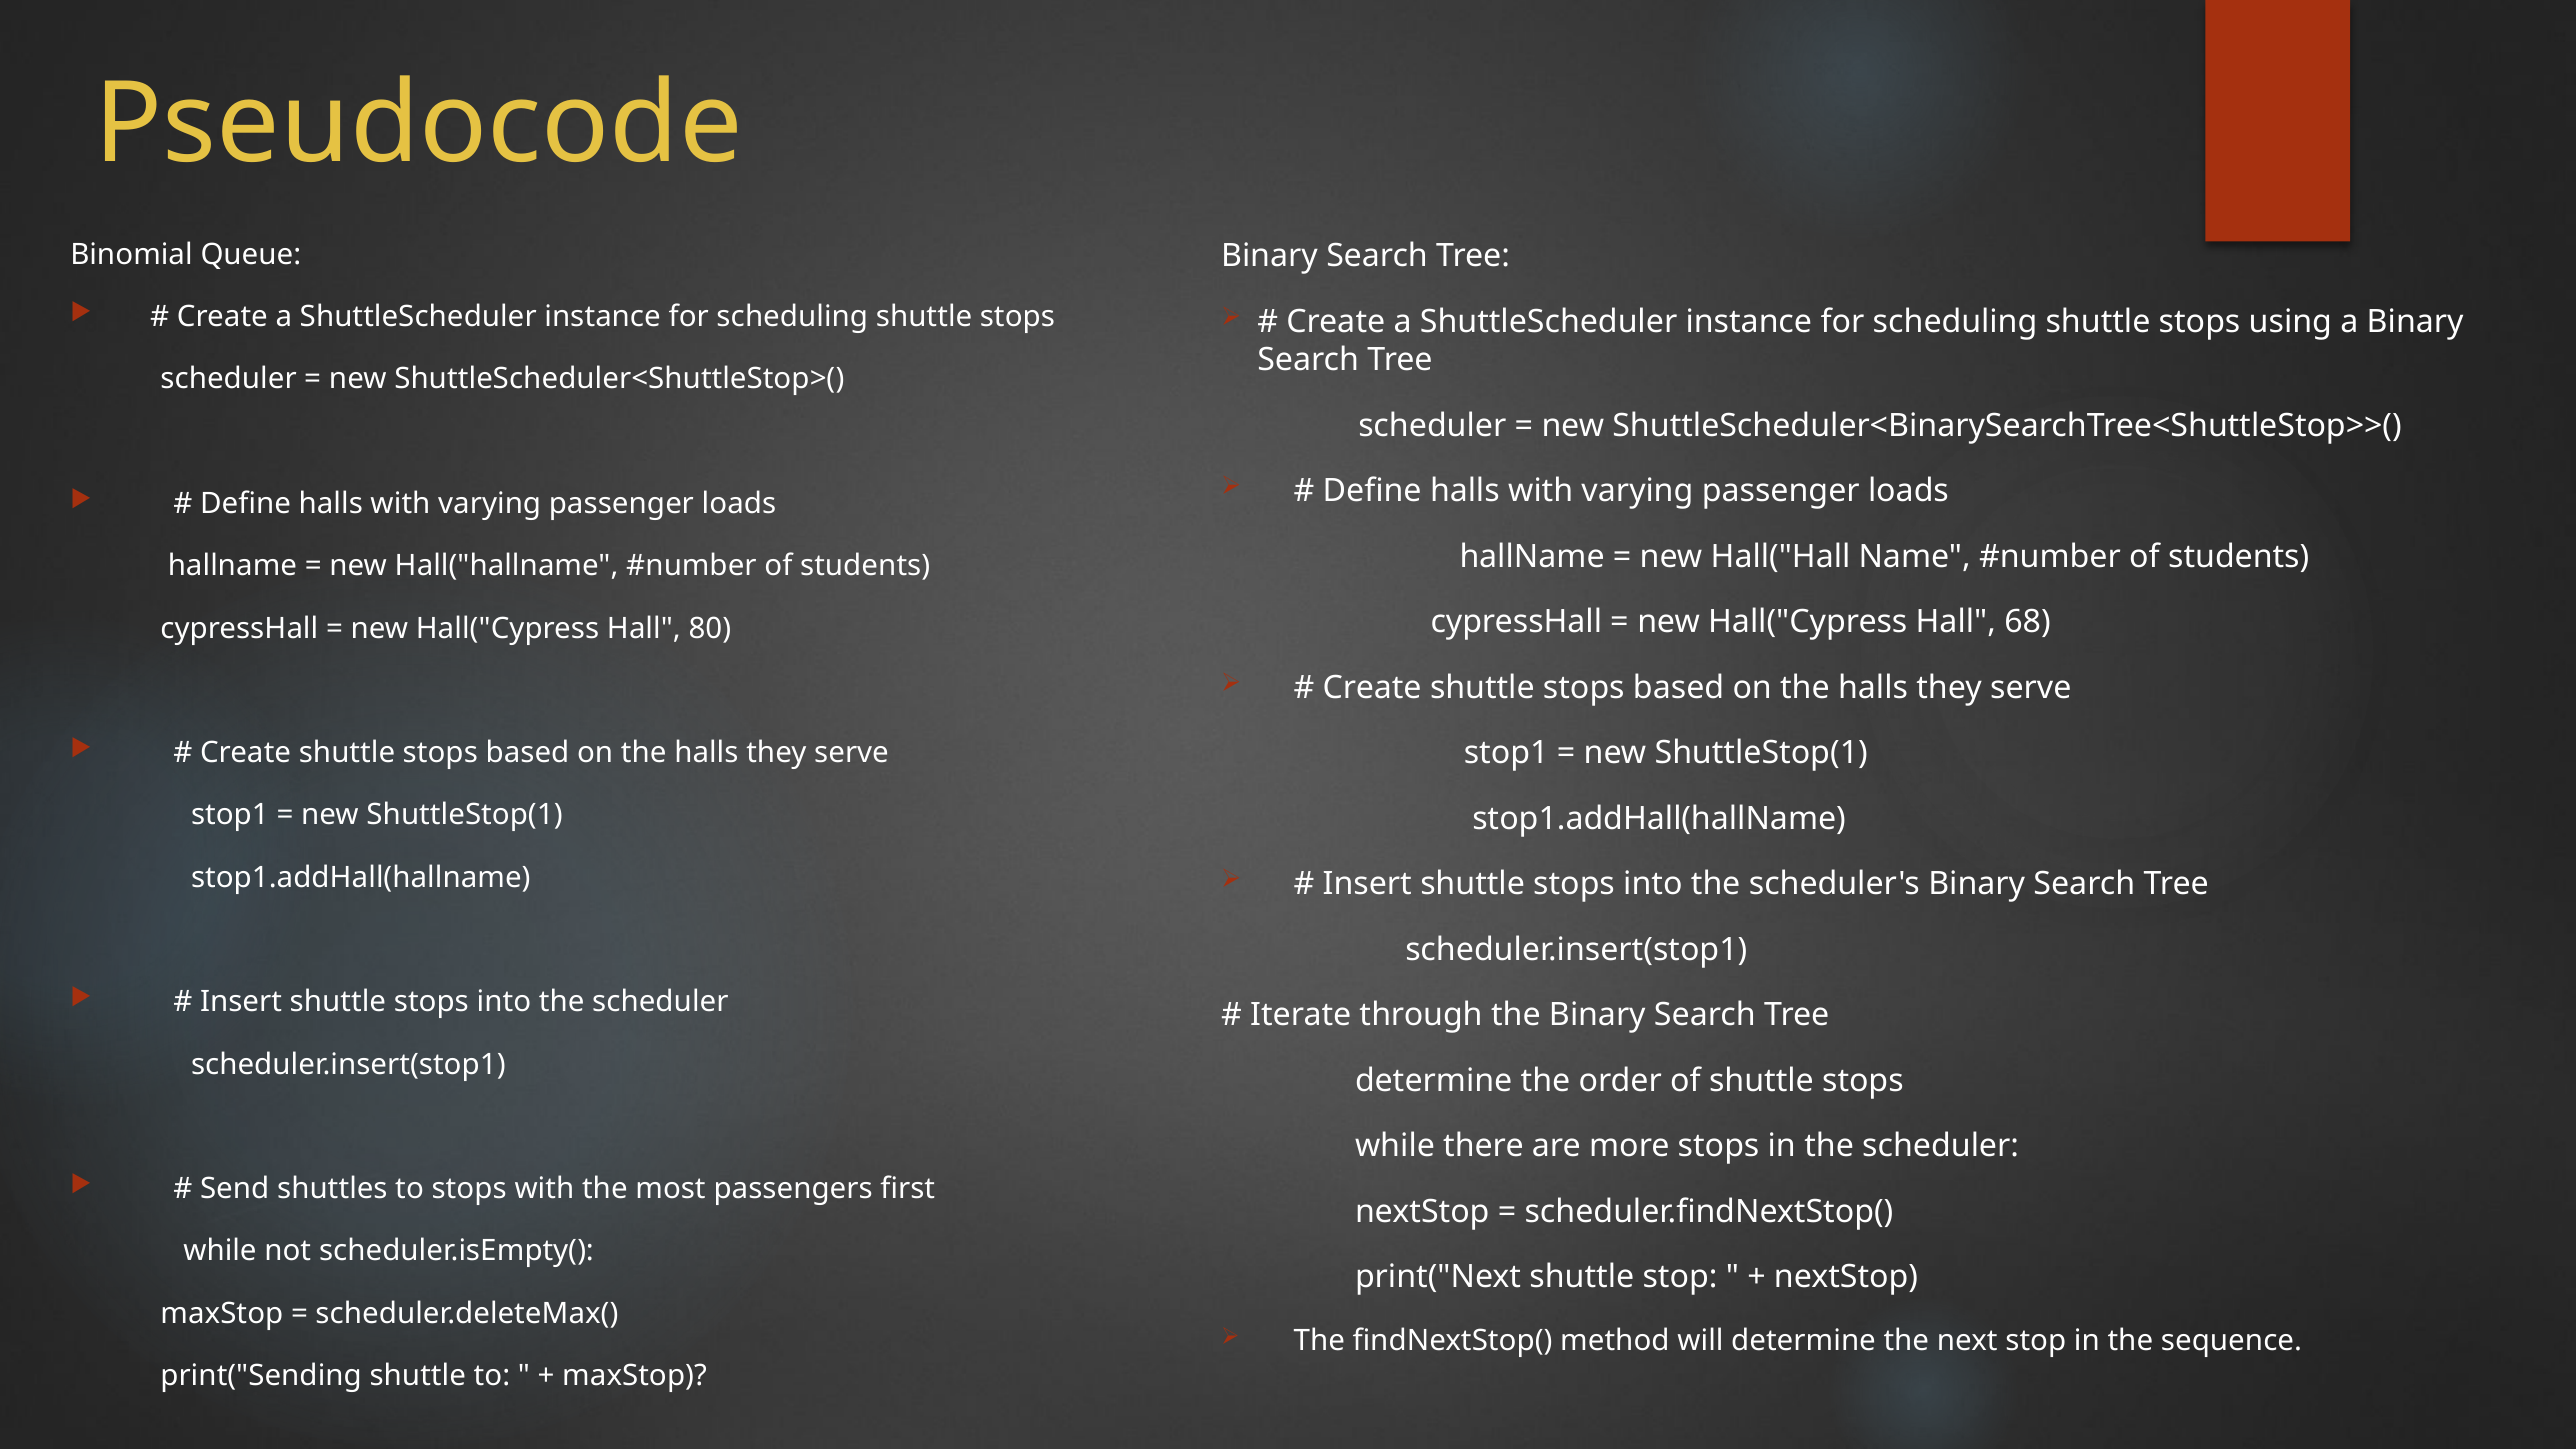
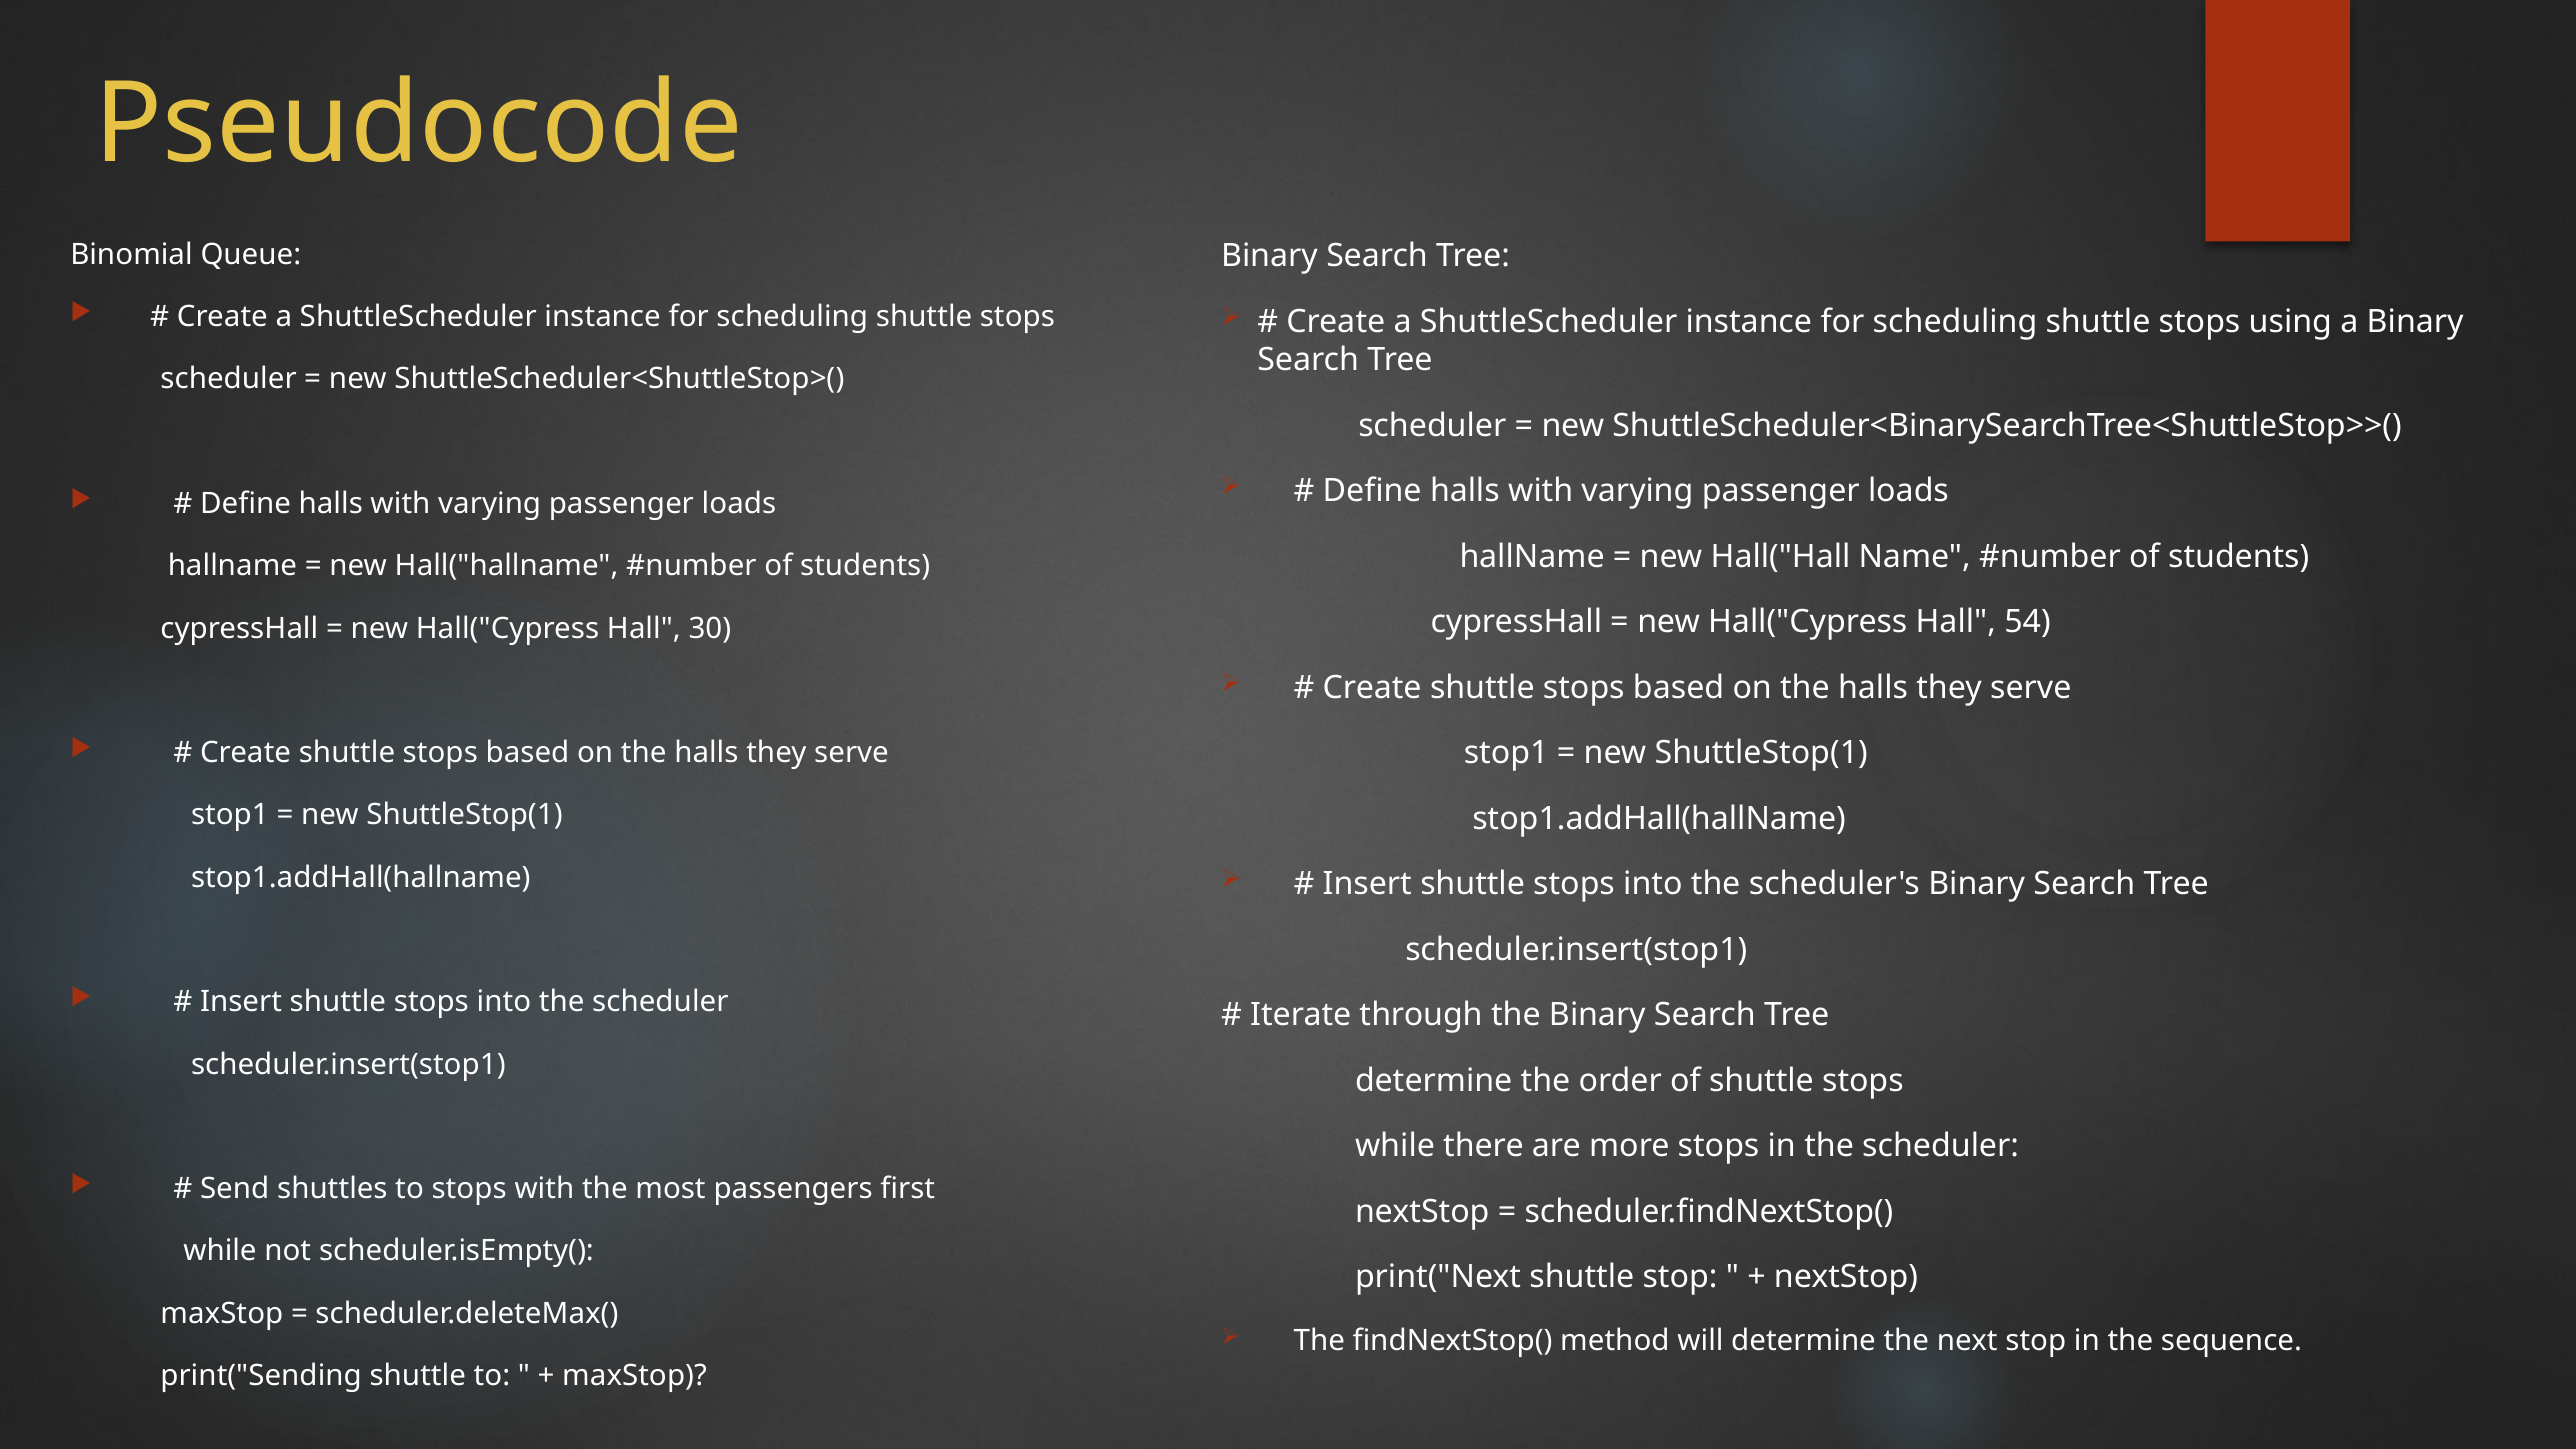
68: 68 -> 54
80: 80 -> 30
